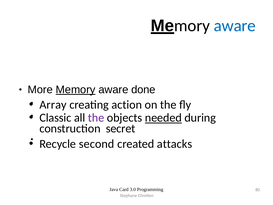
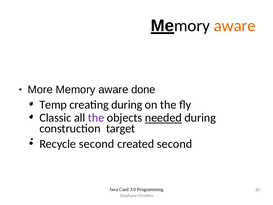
aware at (235, 26) colour: blue -> orange
Memory underline: present -> none
Array: Array -> Temp
creating action: action -> during
secret: secret -> target
created attacks: attacks -> second
